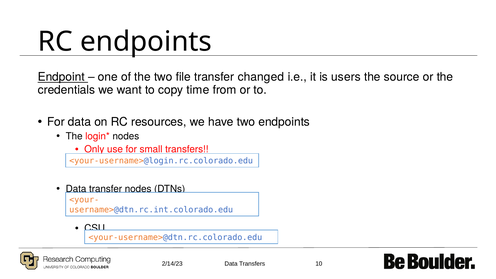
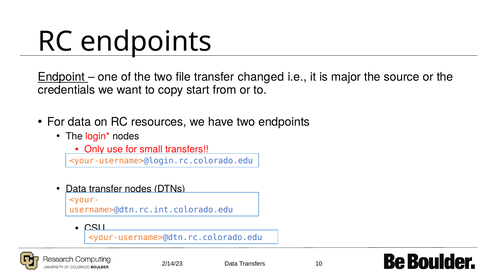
users: users -> major
time: time -> start
